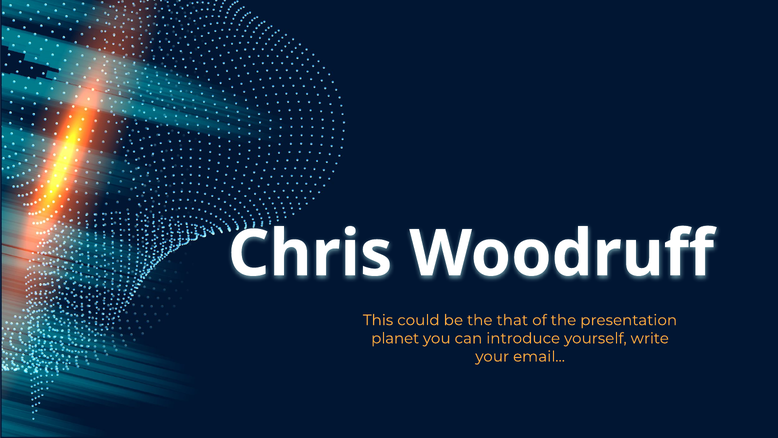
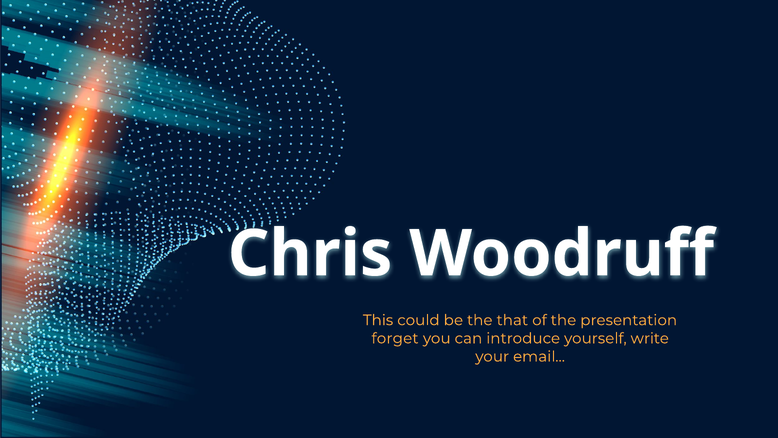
planet: planet -> forget
